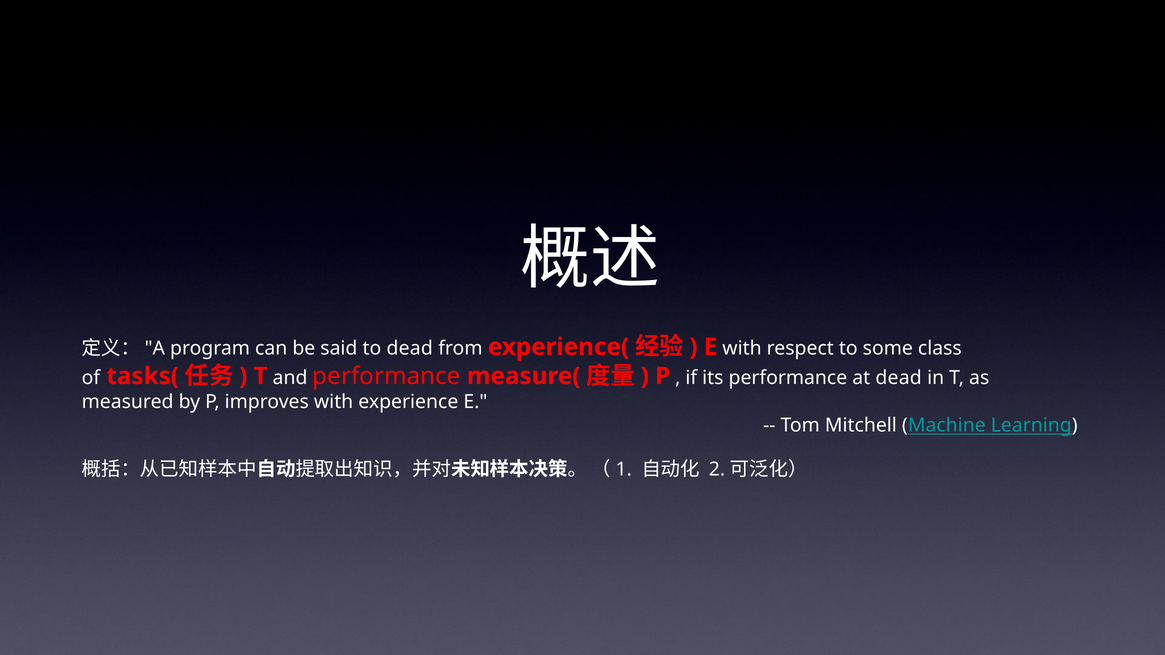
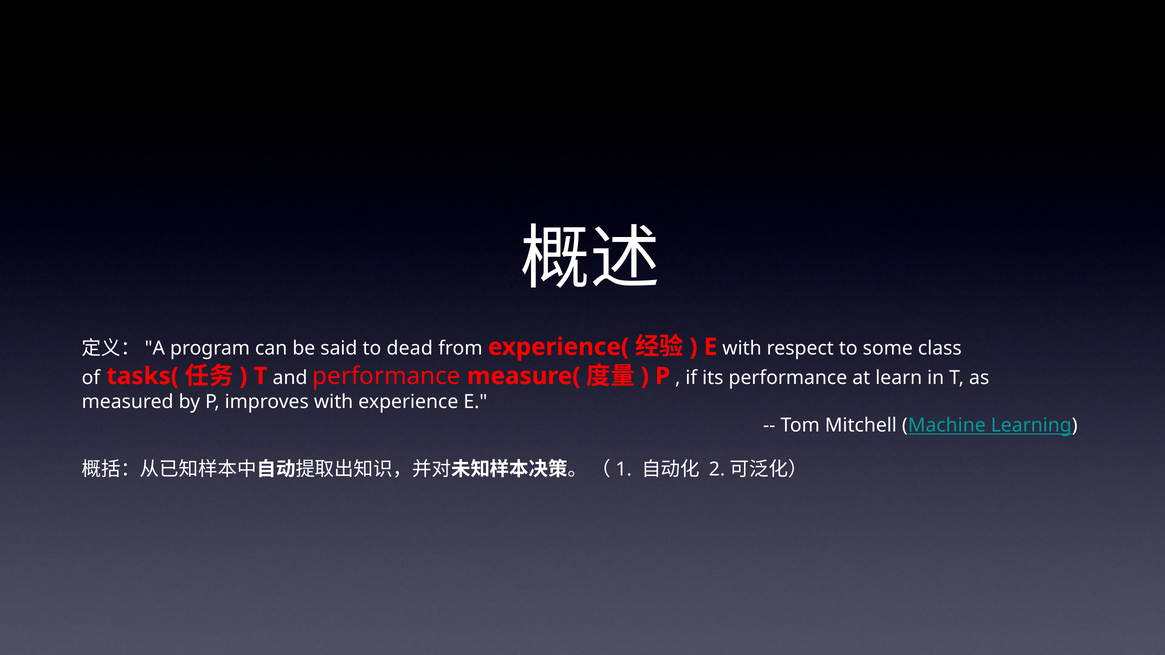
at dead: dead -> learn
